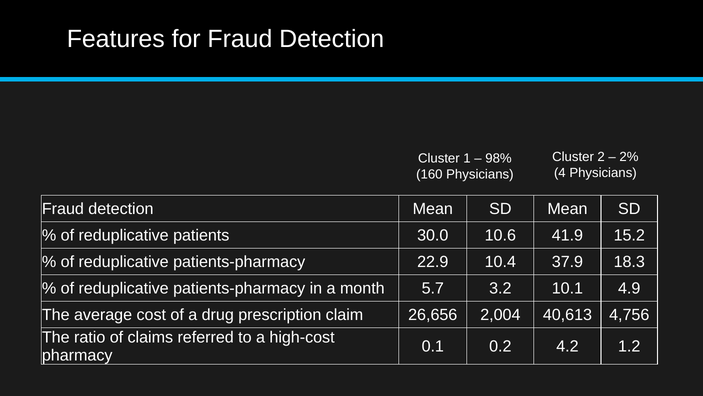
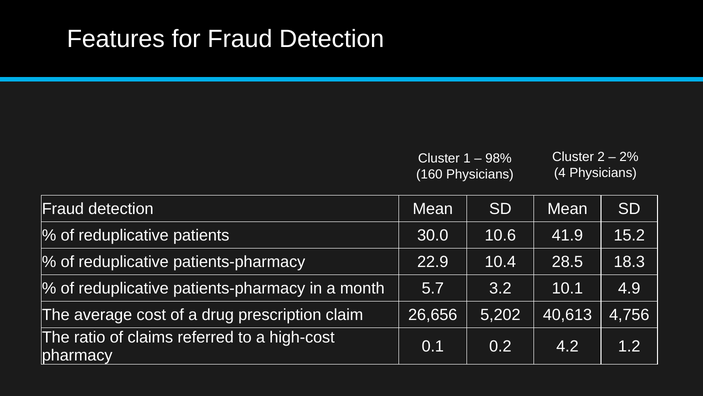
37.9: 37.9 -> 28.5
2,004: 2,004 -> 5,202
